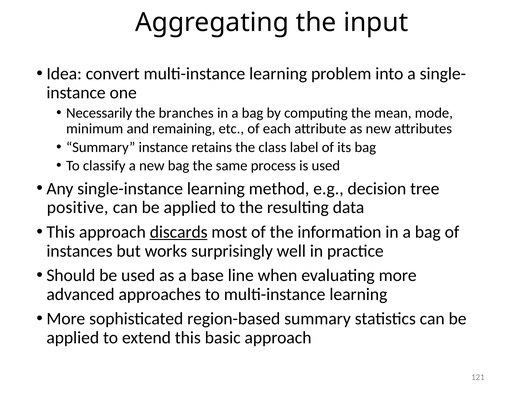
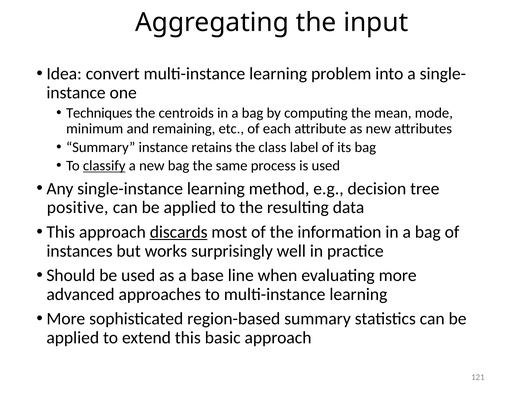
Necessarily: Necessarily -> Techniques
branches: branches -> centroids
classify underline: none -> present
